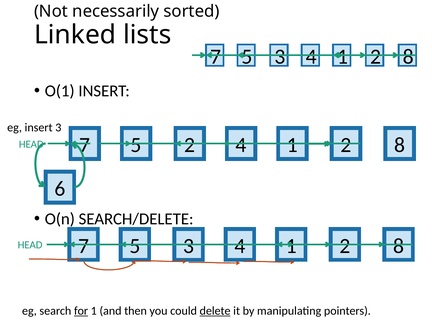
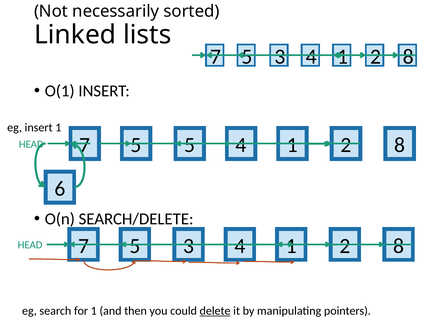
insert 3: 3 -> 1
2 at (190, 145): 2 -> 5
for underline: present -> none
